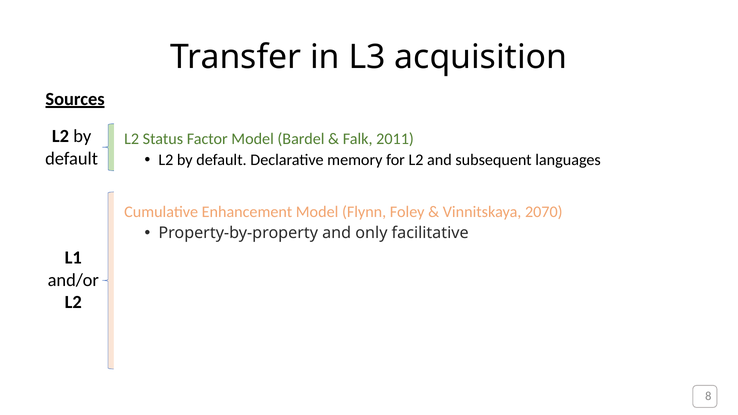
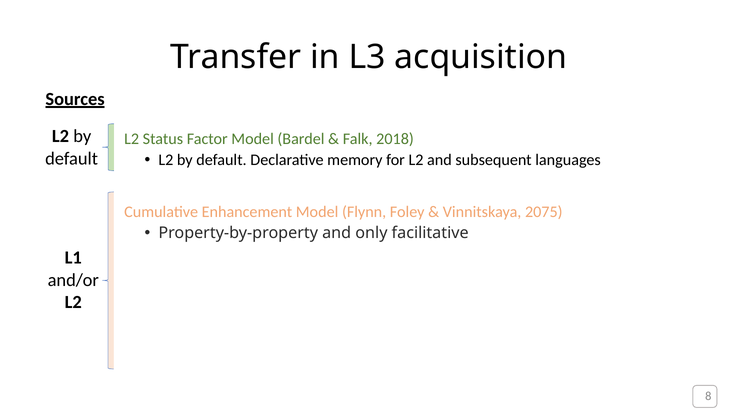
2011: 2011 -> 2018
2070: 2070 -> 2075
